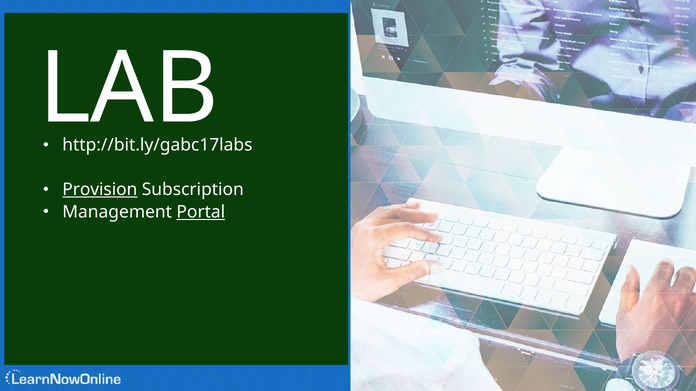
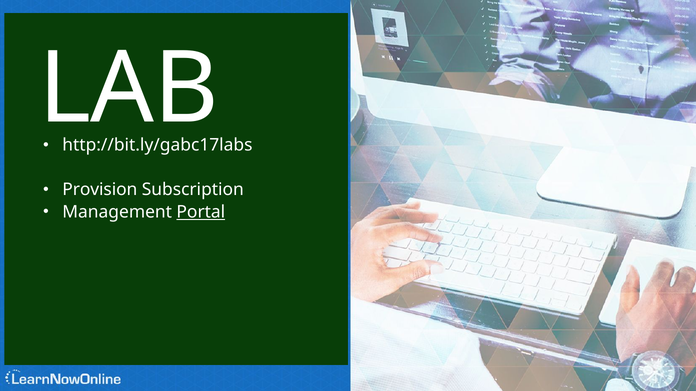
Provision underline: present -> none
